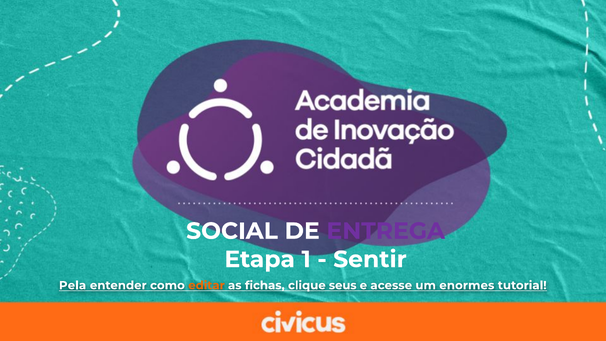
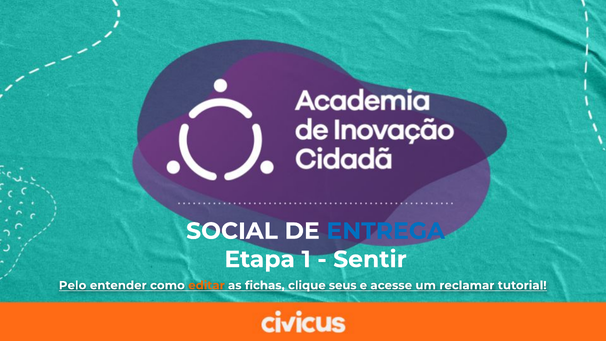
ENTREGA colour: purple -> blue
Pela: Pela -> Pelo
enormes: enormes -> reclamar
